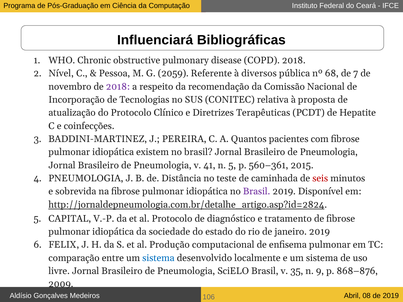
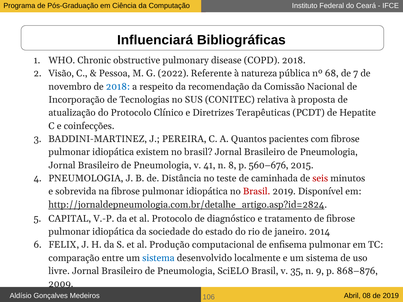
Nível: Nível -> Visão
2059: 2059 -> 2022
diversos: diversos -> natureza
2018 at (118, 87) colour: purple -> blue
n 5: 5 -> 8
560–361: 560–361 -> 560–676
Brasil at (257, 192) colour: purple -> red
janeiro 2019: 2019 -> 2014
